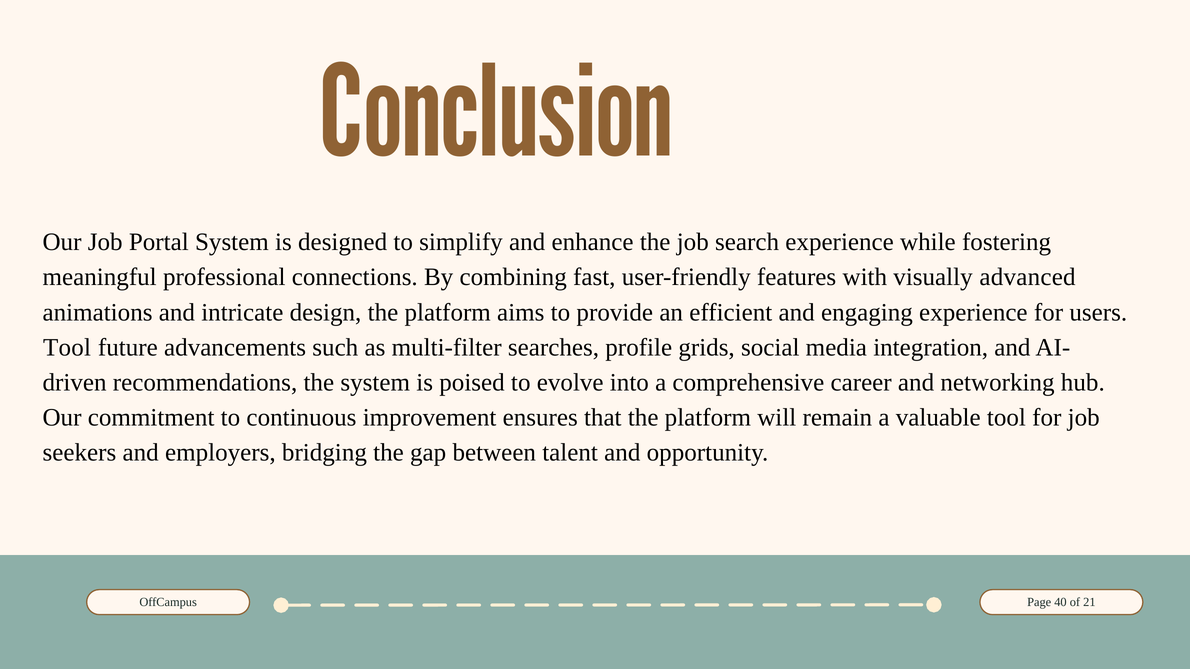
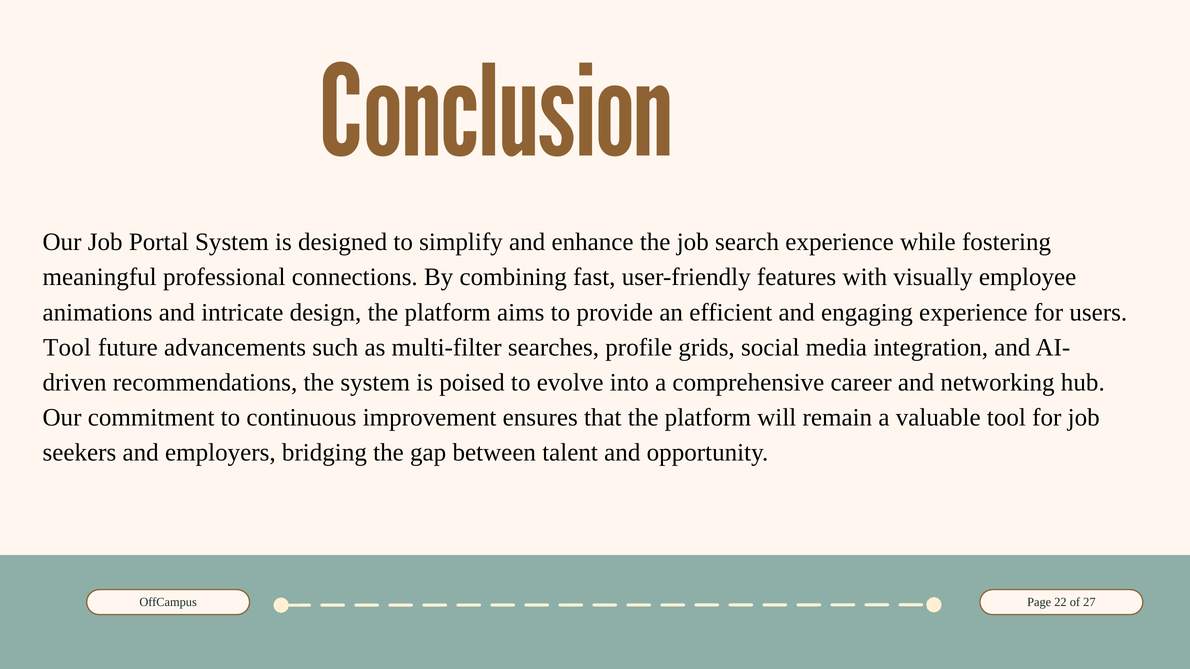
advanced: advanced -> employee
40: 40 -> 22
21: 21 -> 27
